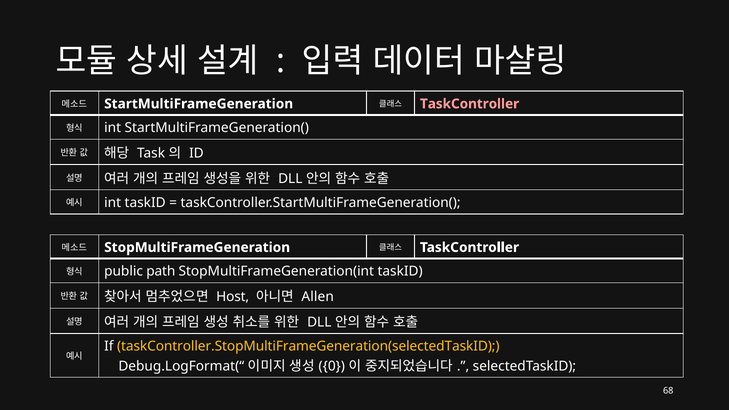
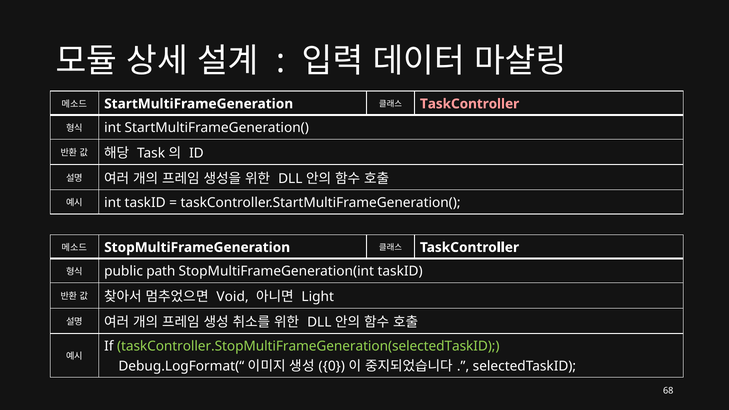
Host: Host -> Void
Allen: Allen -> Light
taskController.StopMultiFrameGeneration(selectedTaskID colour: yellow -> light green
